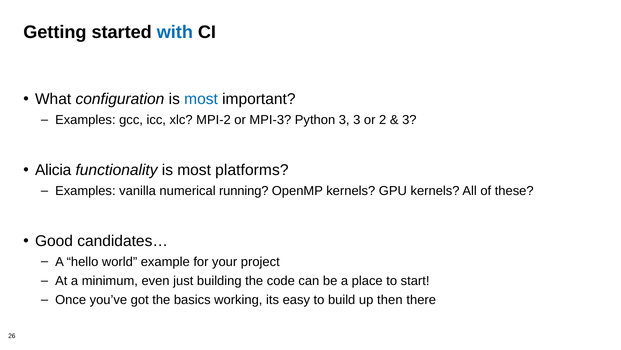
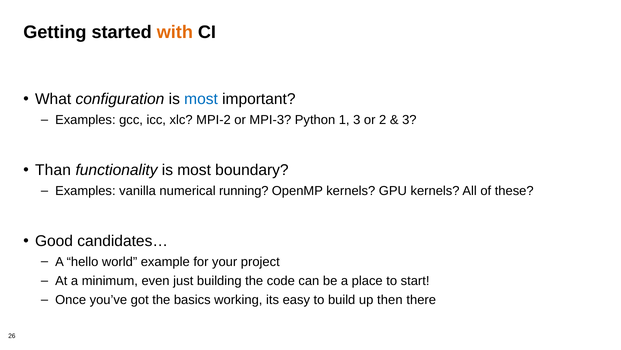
with colour: blue -> orange
Python 3: 3 -> 1
Alicia: Alicia -> Than
platforms: platforms -> boundary
